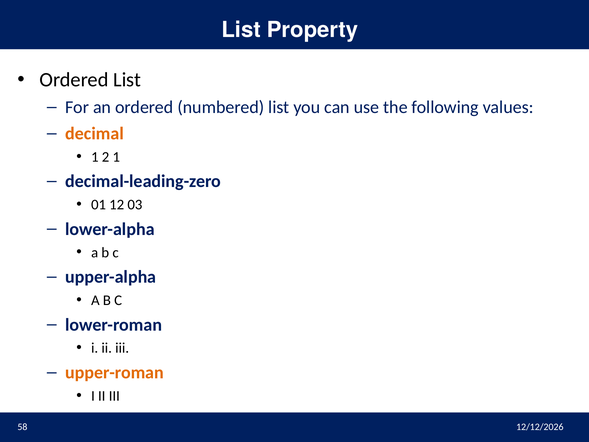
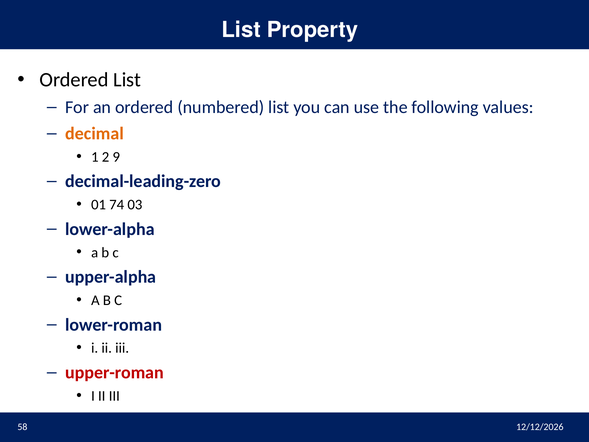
2 1: 1 -> 9
12: 12 -> 74
upper-roman colour: orange -> red
